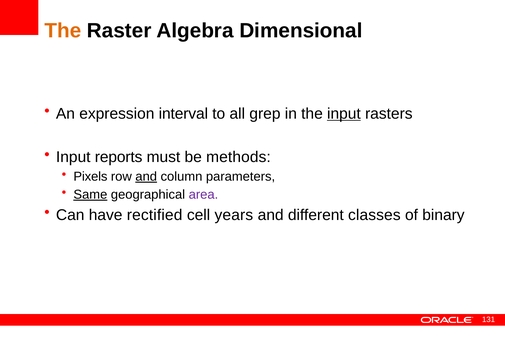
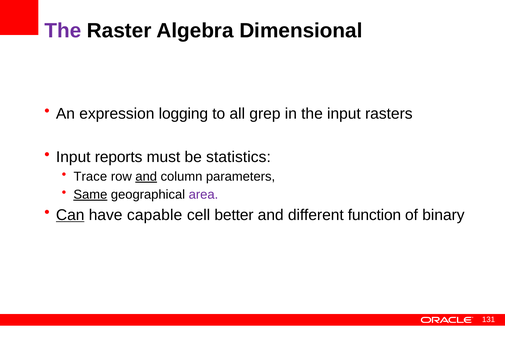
The at (63, 31) colour: orange -> purple
interval: interval -> logging
input at (344, 114) underline: present -> none
methods: methods -> statistics
Pixels: Pixels -> Trace
Can underline: none -> present
rectified: rectified -> capable
years: years -> better
classes: classes -> function
